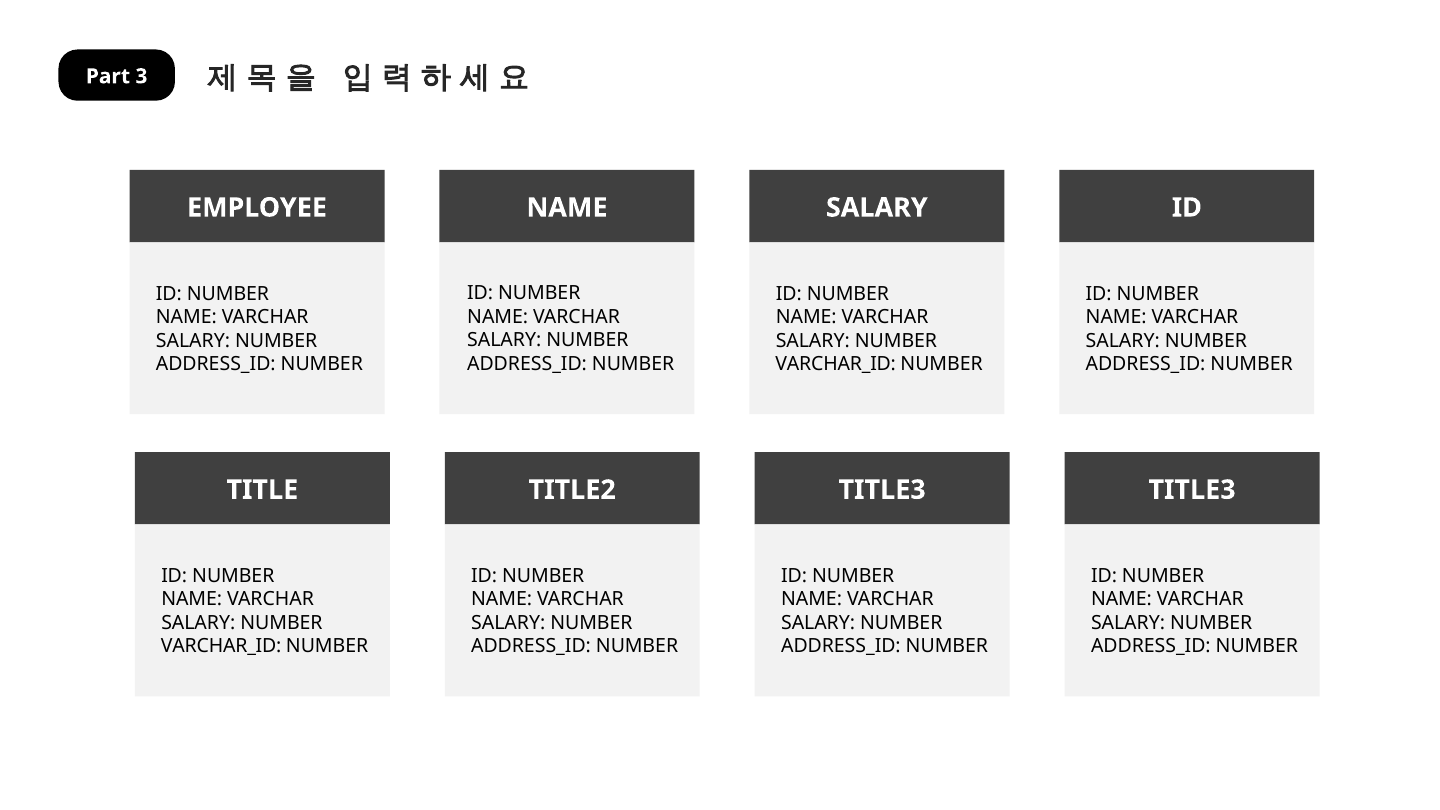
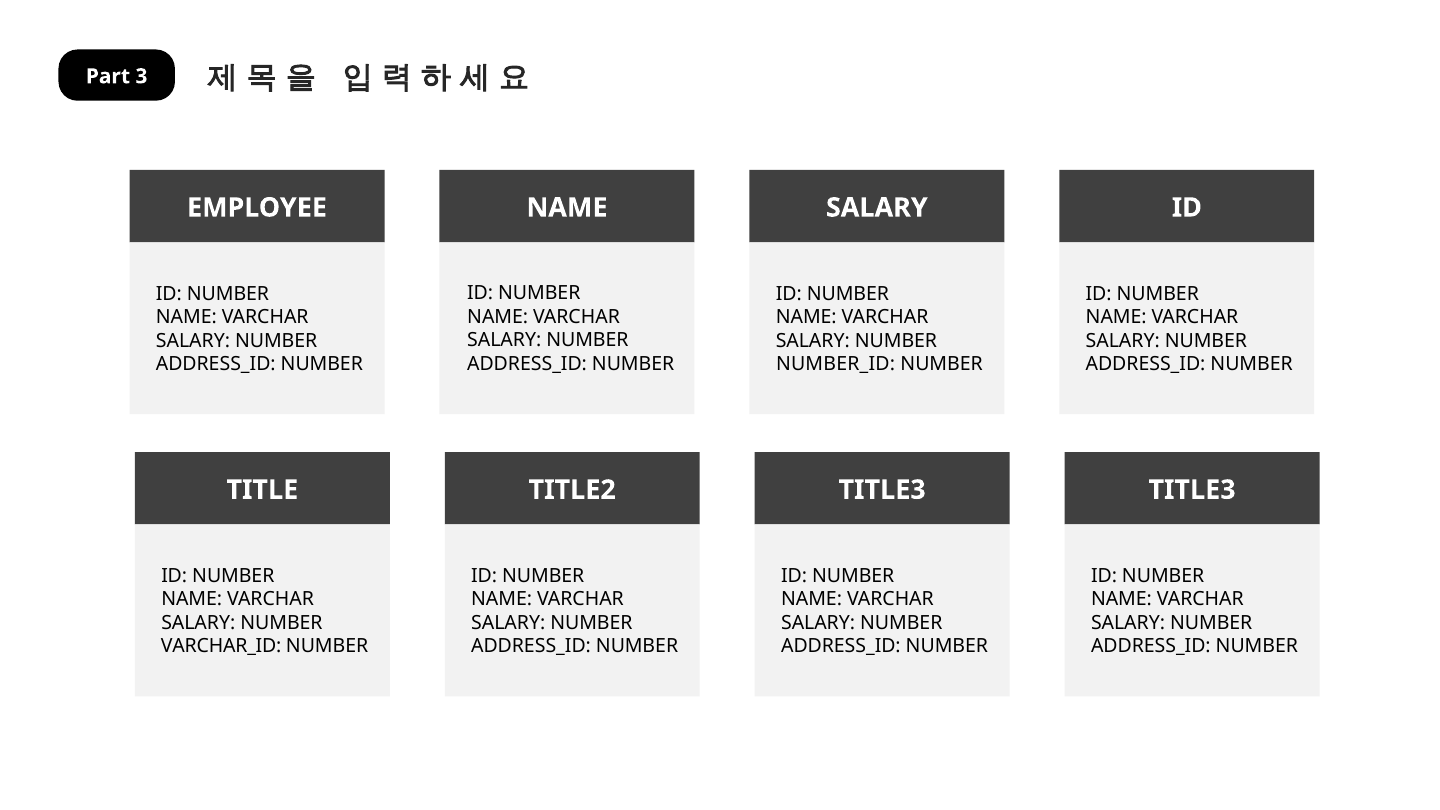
VARCHAR_ID at (836, 364): VARCHAR_ID -> NUMBER_ID
